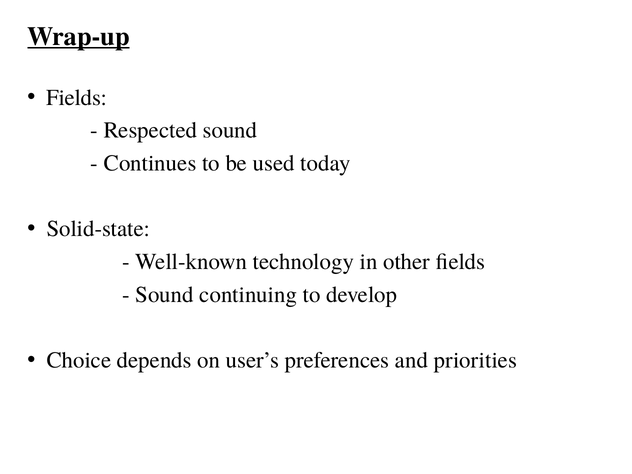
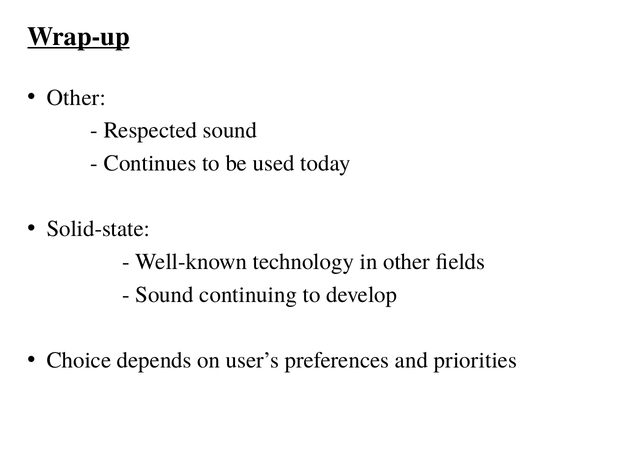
Fields at (77, 98): Fields -> Other
